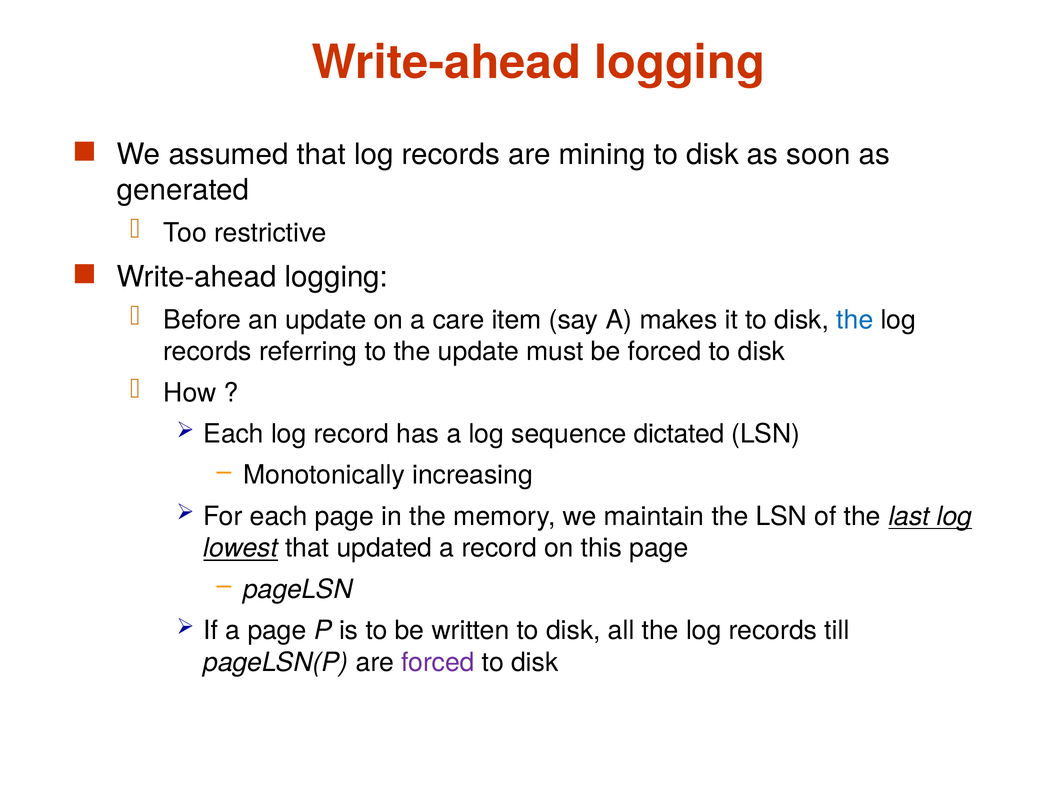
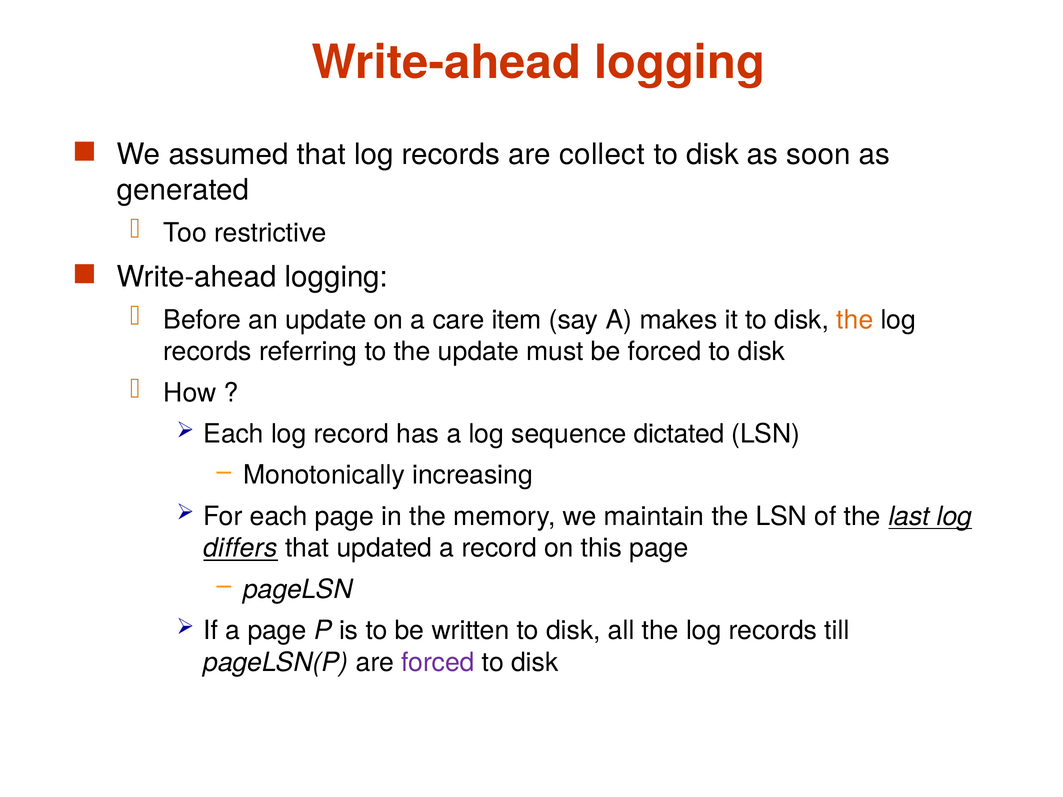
mining: mining -> collect
the at (855, 320) colour: blue -> orange
lowest: lowest -> differs
